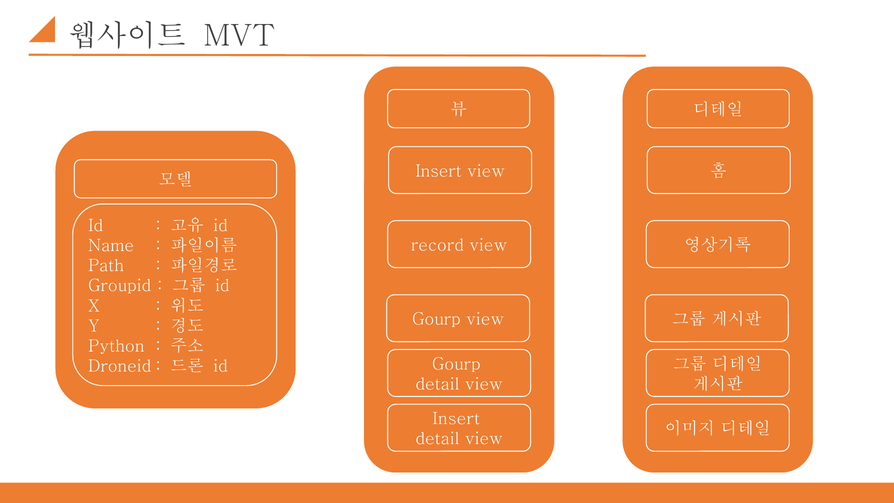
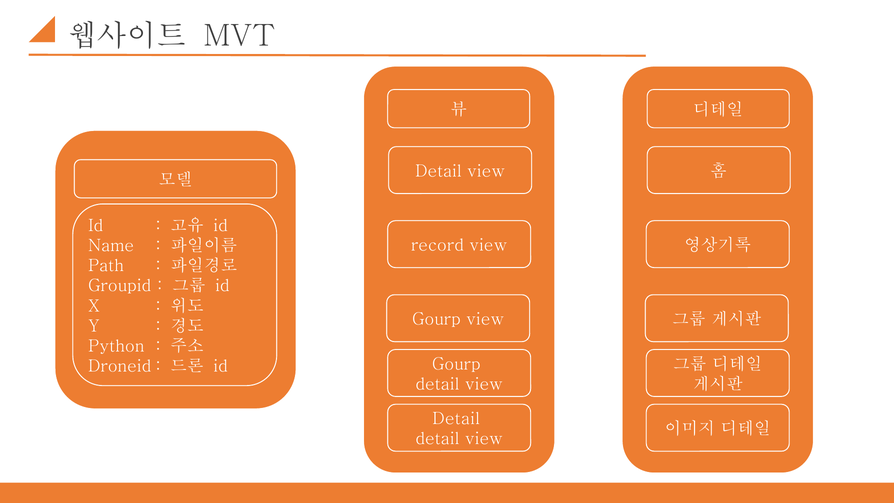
Insert at (439, 171): Insert -> Detail
Insert at (456, 419): Insert -> Detail
